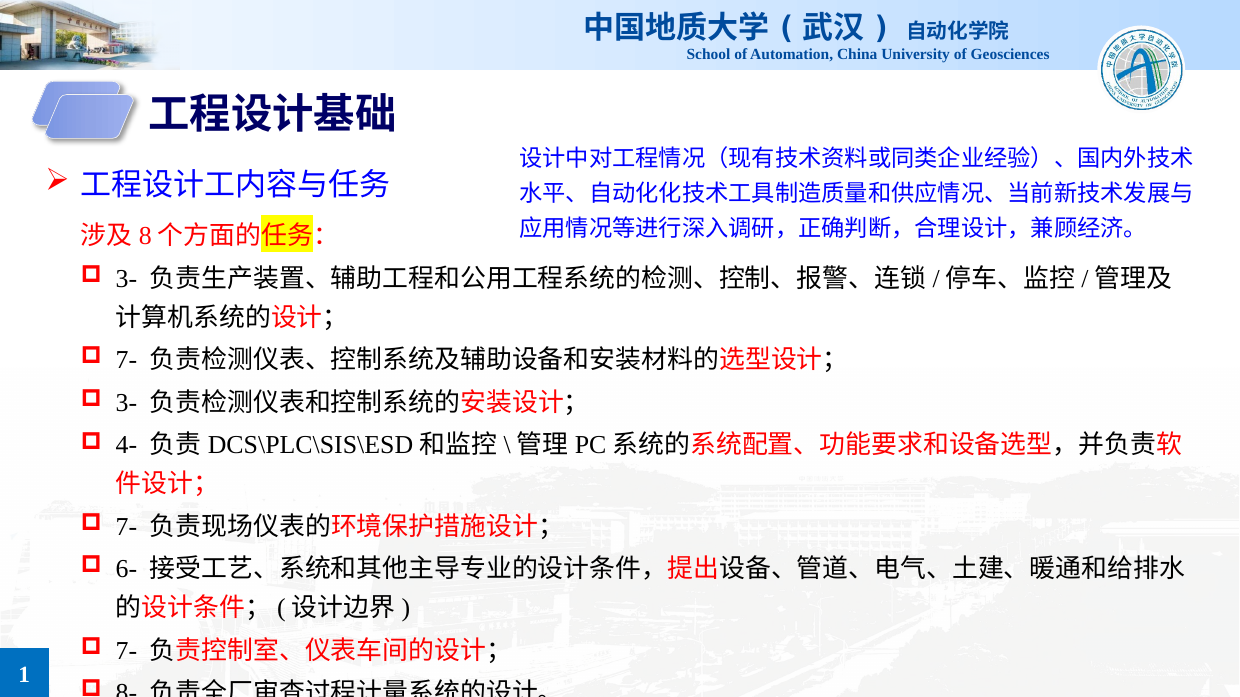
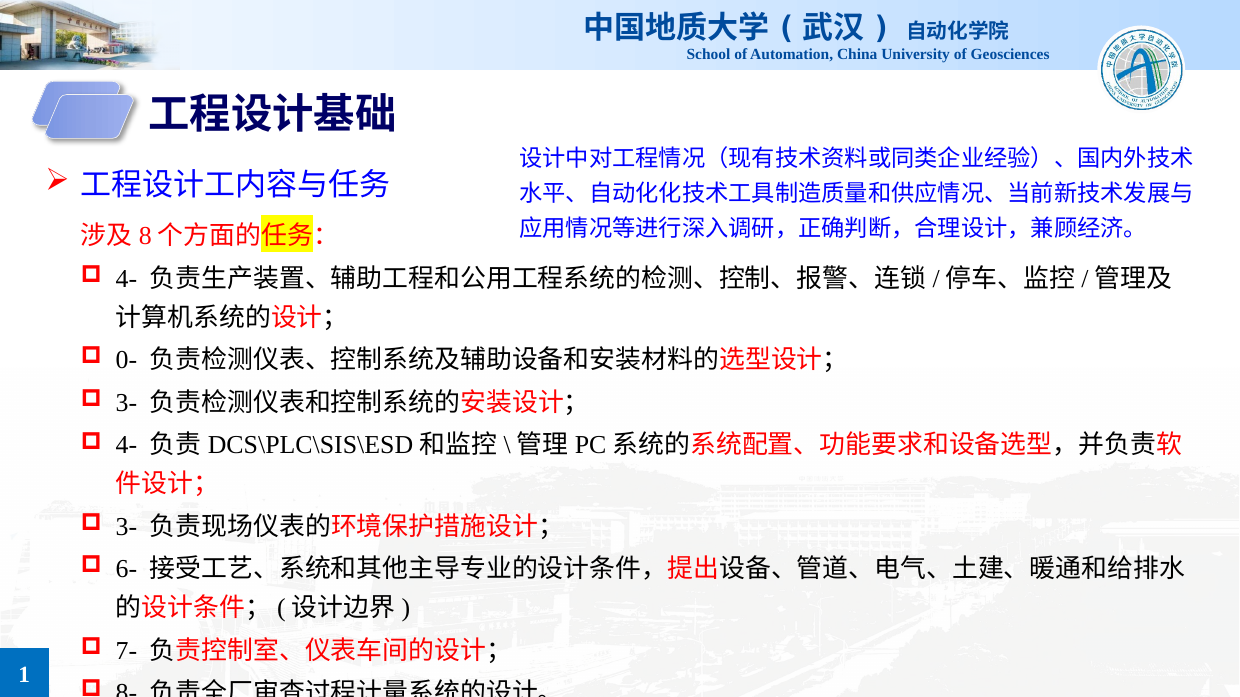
3- at (126, 279): 3- -> 4-
7- at (126, 361): 7- -> 0-
7- at (126, 527): 7- -> 3-
